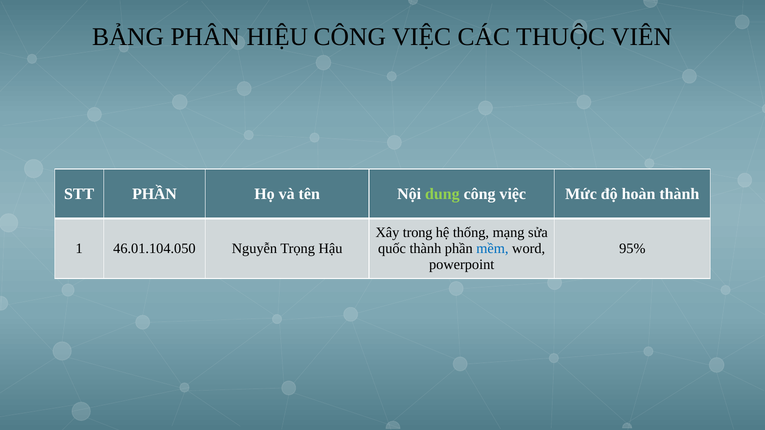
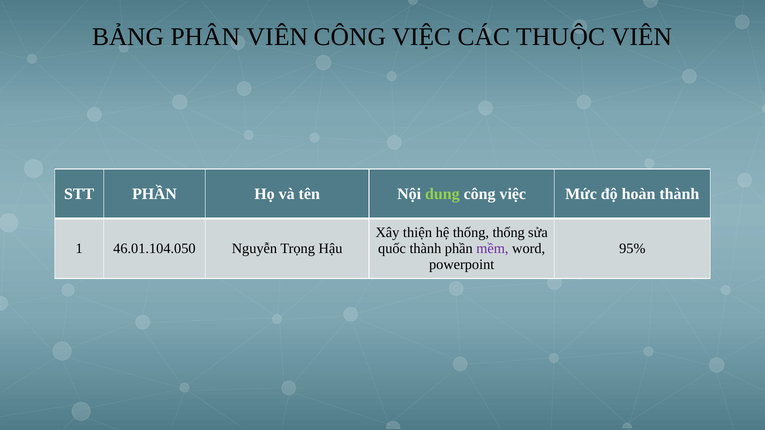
PHÂN HIỆU: HIỆU -> VIÊN
trong: trong -> thiện
thống mạng: mạng -> thống
mềm colour: blue -> purple
